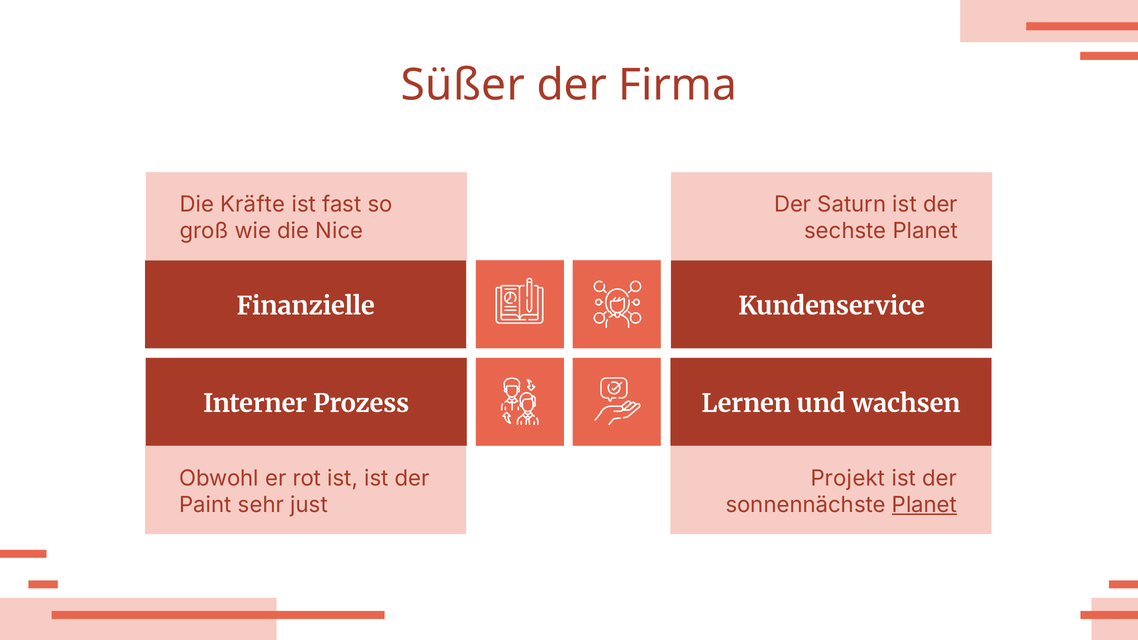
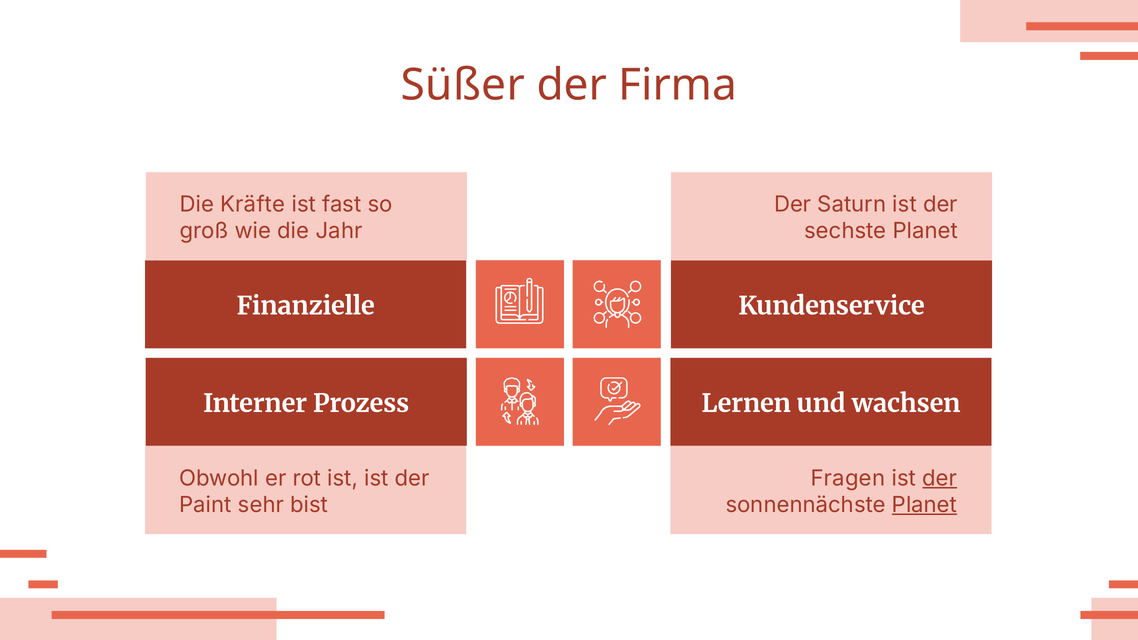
Nice: Nice -> Jahr
Projekt: Projekt -> Fragen
der at (940, 478) underline: none -> present
just: just -> bist
